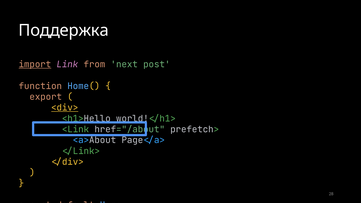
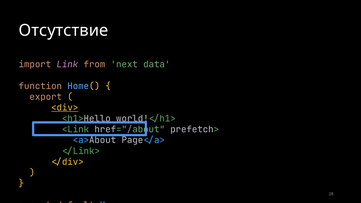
Поддержка: Поддержка -> Отсутствие
import underline: present -> none
next/post: next/post -> next/data
